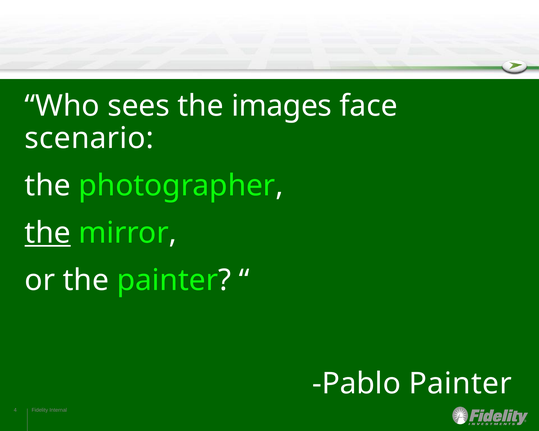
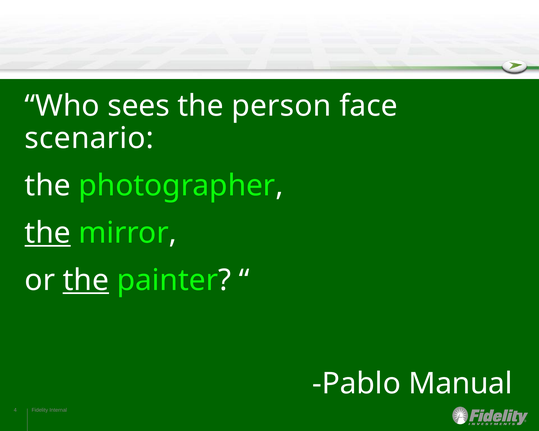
images: images -> person
the at (86, 280) underline: none -> present
Pablo Painter: Painter -> Manual
